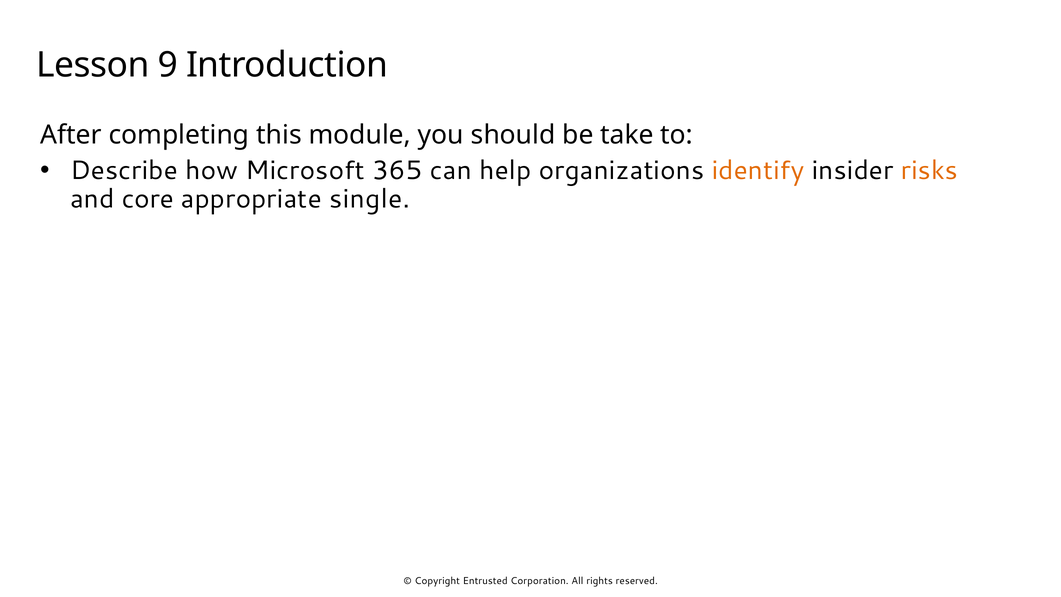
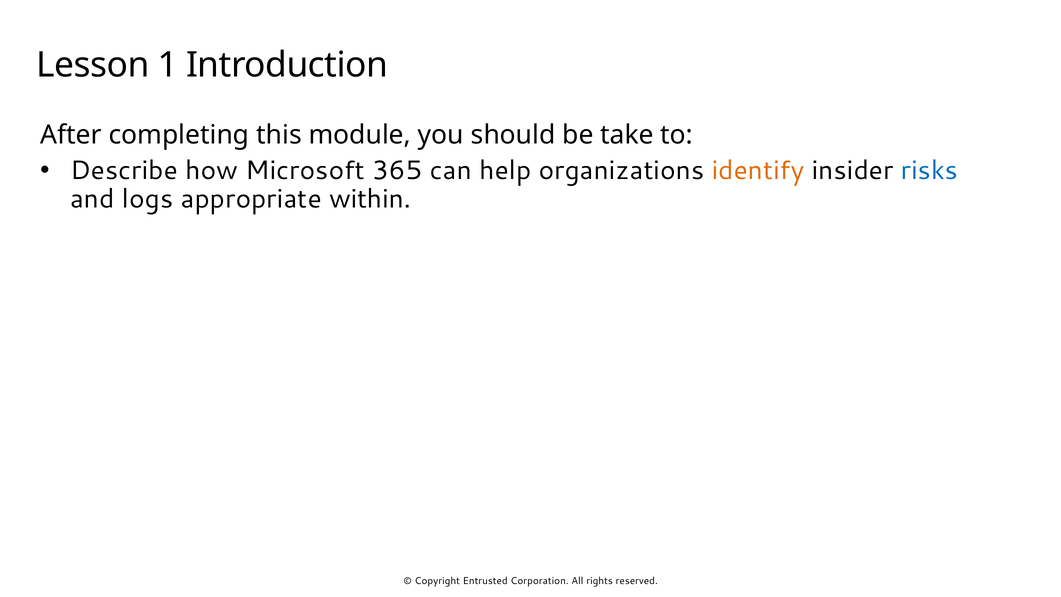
9: 9 -> 1
risks colour: orange -> blue
core: core -> logs
single: single -> within
